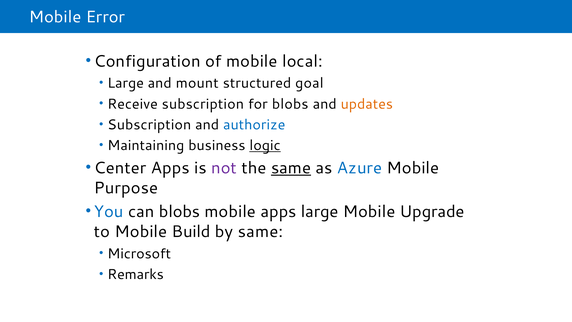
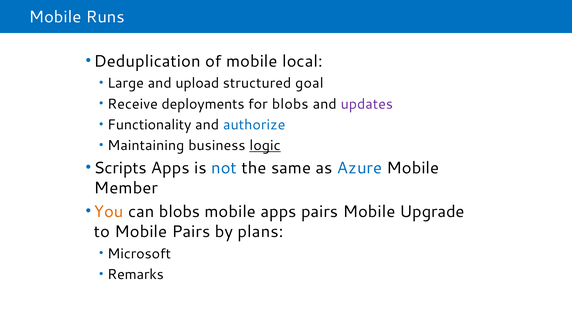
Error: Error -> Runs
Configuration: Configuration -> Deduplication
mount: mount -> upload
Receive subscription: subscription -> deployments
updates colour: orange -> purple
Subscription at (149, 125): Subscription -> Functionality
Center: Center -> Scripts
not colour: purple -> blue
same at (291, 168) underline: present -> none
Purpose: Purpose -> Member
You colour: blue -> orange
apps large: large -> pairs
Mobile Build: Build -> Pairs
by same: same -> plans
